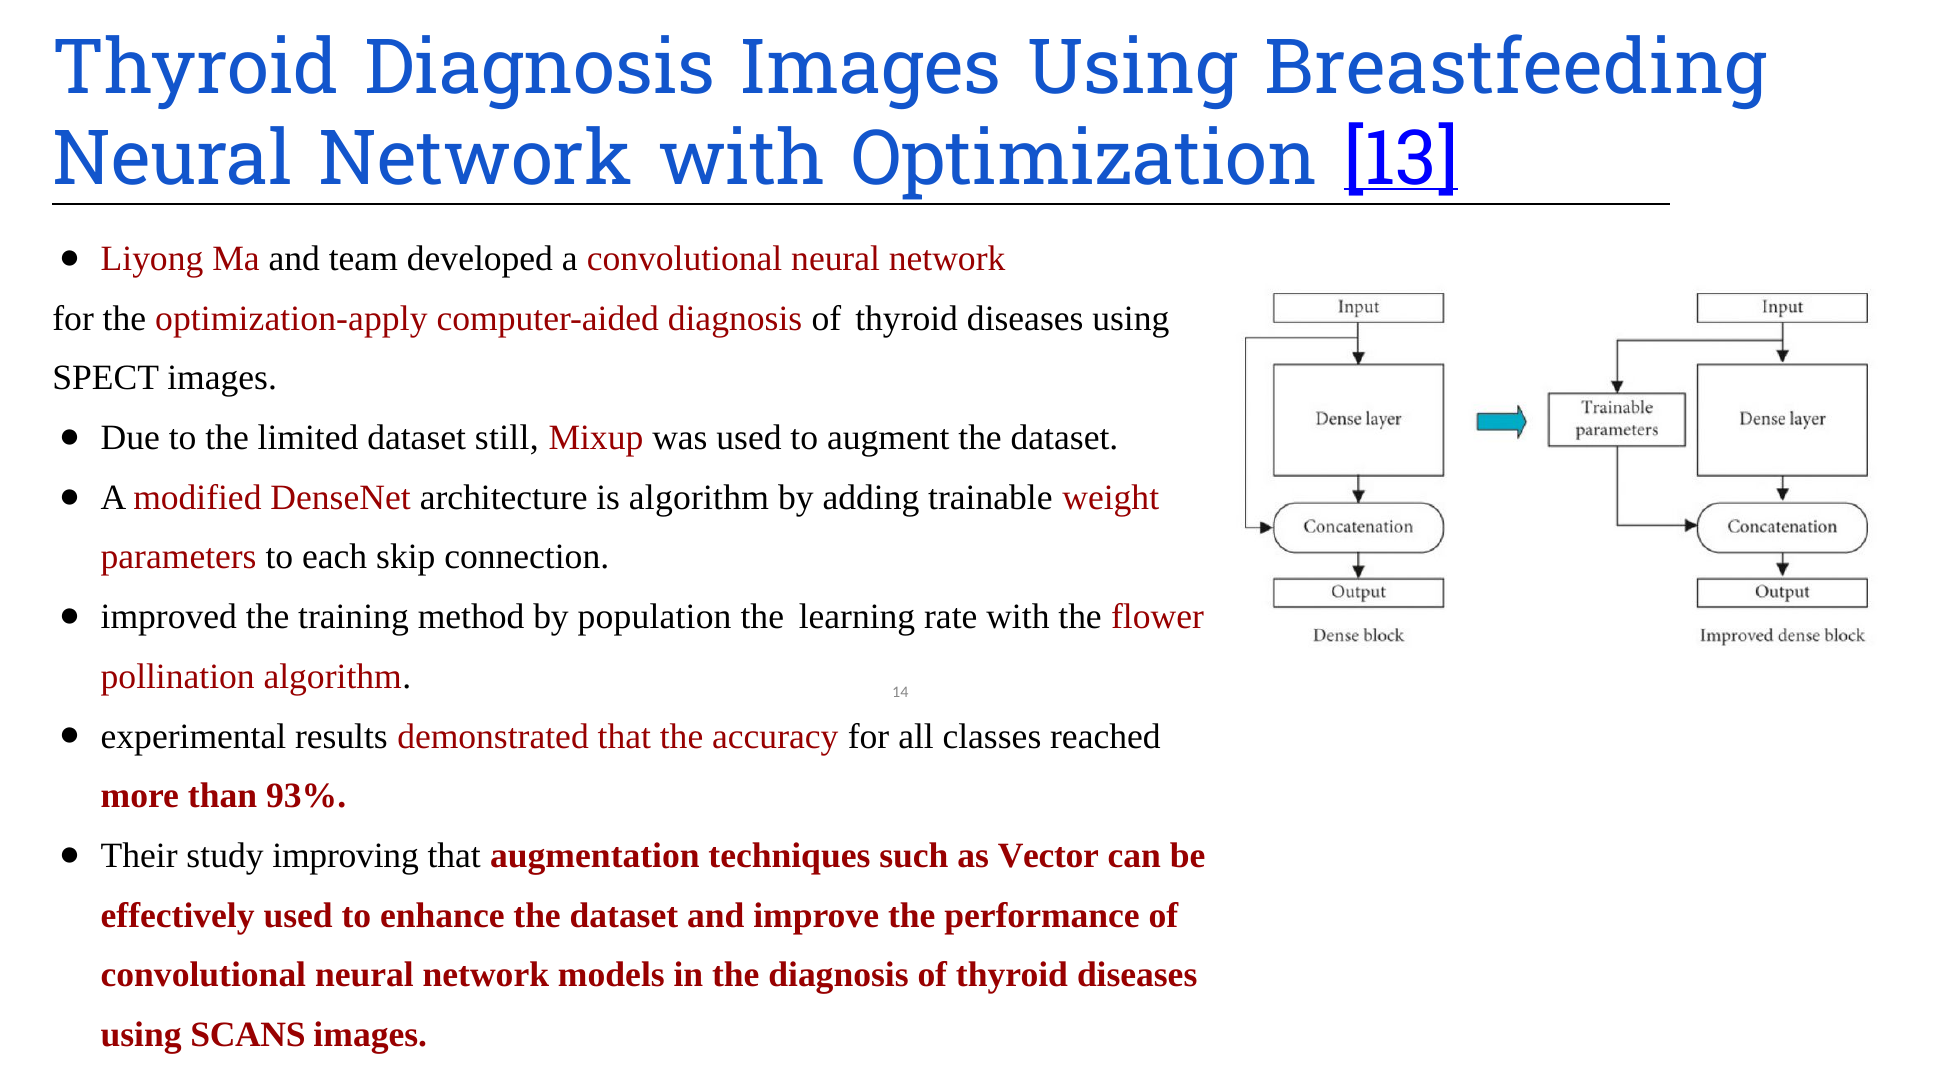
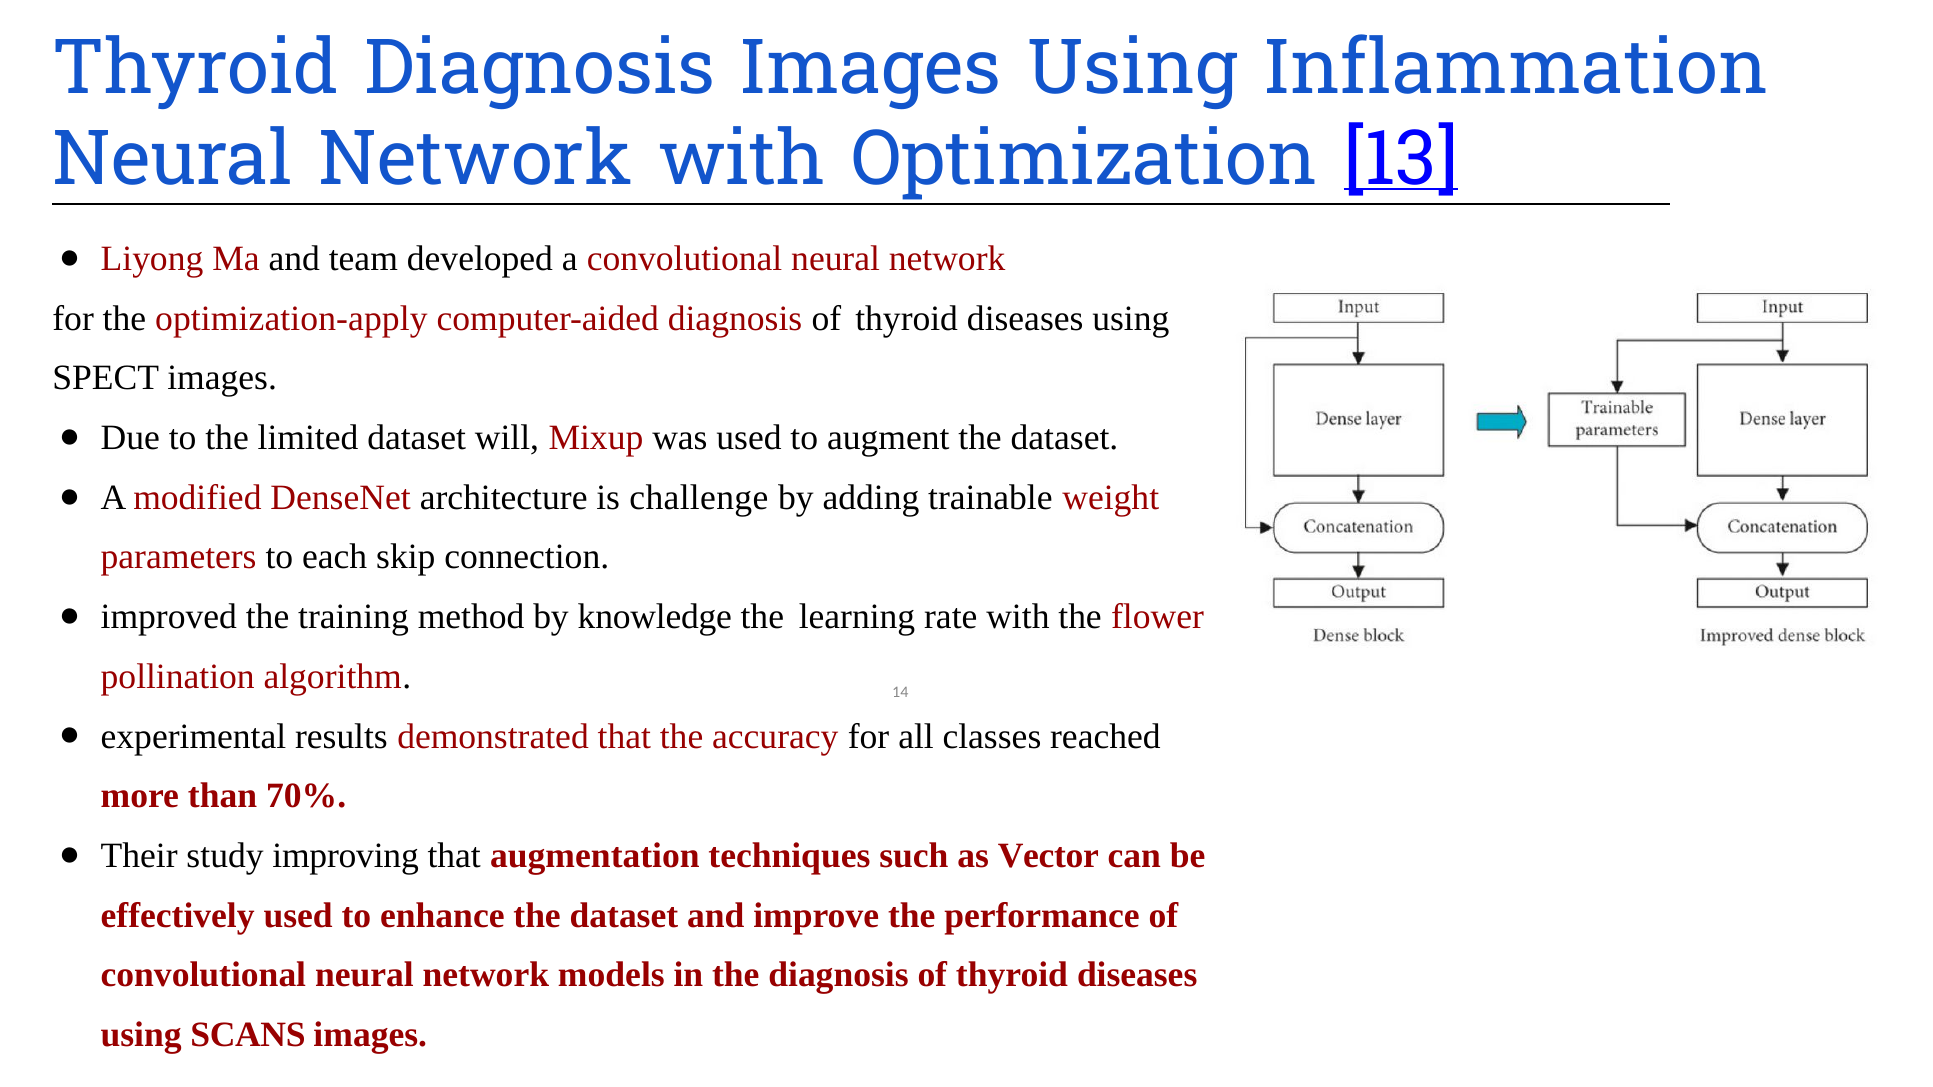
Breastfeeding: Breastfeeding -> Inflammation
still: still -> will
is algorithm: algorithm -> challenge
population: population -> knowledge
93%: 93% -> 70%
